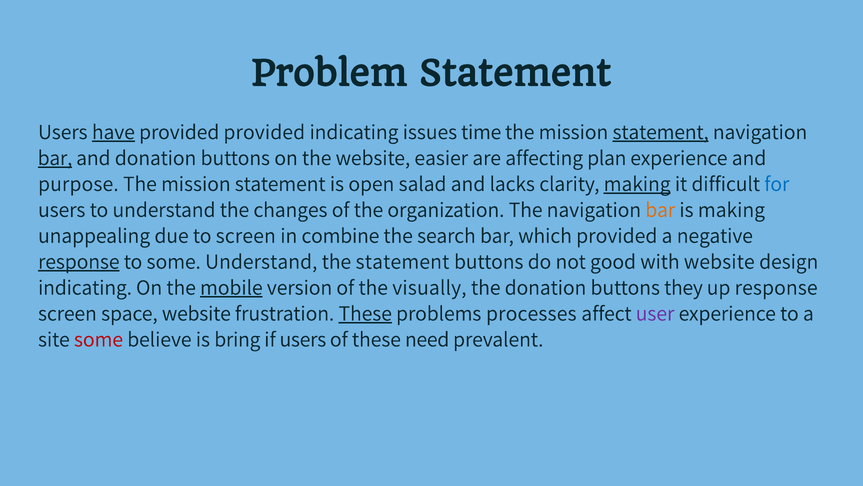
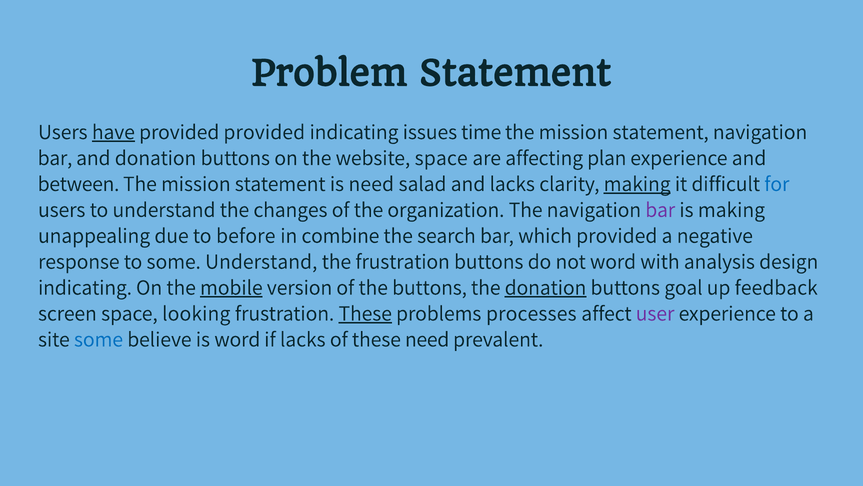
statement at (661, 132) underline: present -> none
bar at (55, 158) underline: present -> none
website easier: easier -> space
purpose: purpose -> between
is open: open -> need
bar at (660, 210) colour: orange -> purple
to screen: screen -> before
response at (79, 261) underline: present -> none
the statement: statement -> frustration
not good: good -> word
with website: website -> analysis
the visually: visually -> buttons
donation at (546, 287) underline: none -> present
they: they -> goal
up response: response -> feedback
space website: website -> looking
some at (99, 339) colour: red -> blue
is bring: bring -> word
if users: users -> lacks
